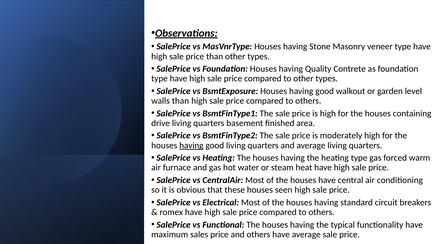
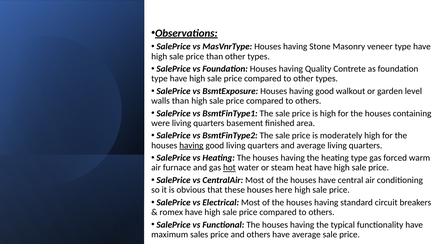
drive: drive -> were
hot underline: none -> present
seen: seen -> here
